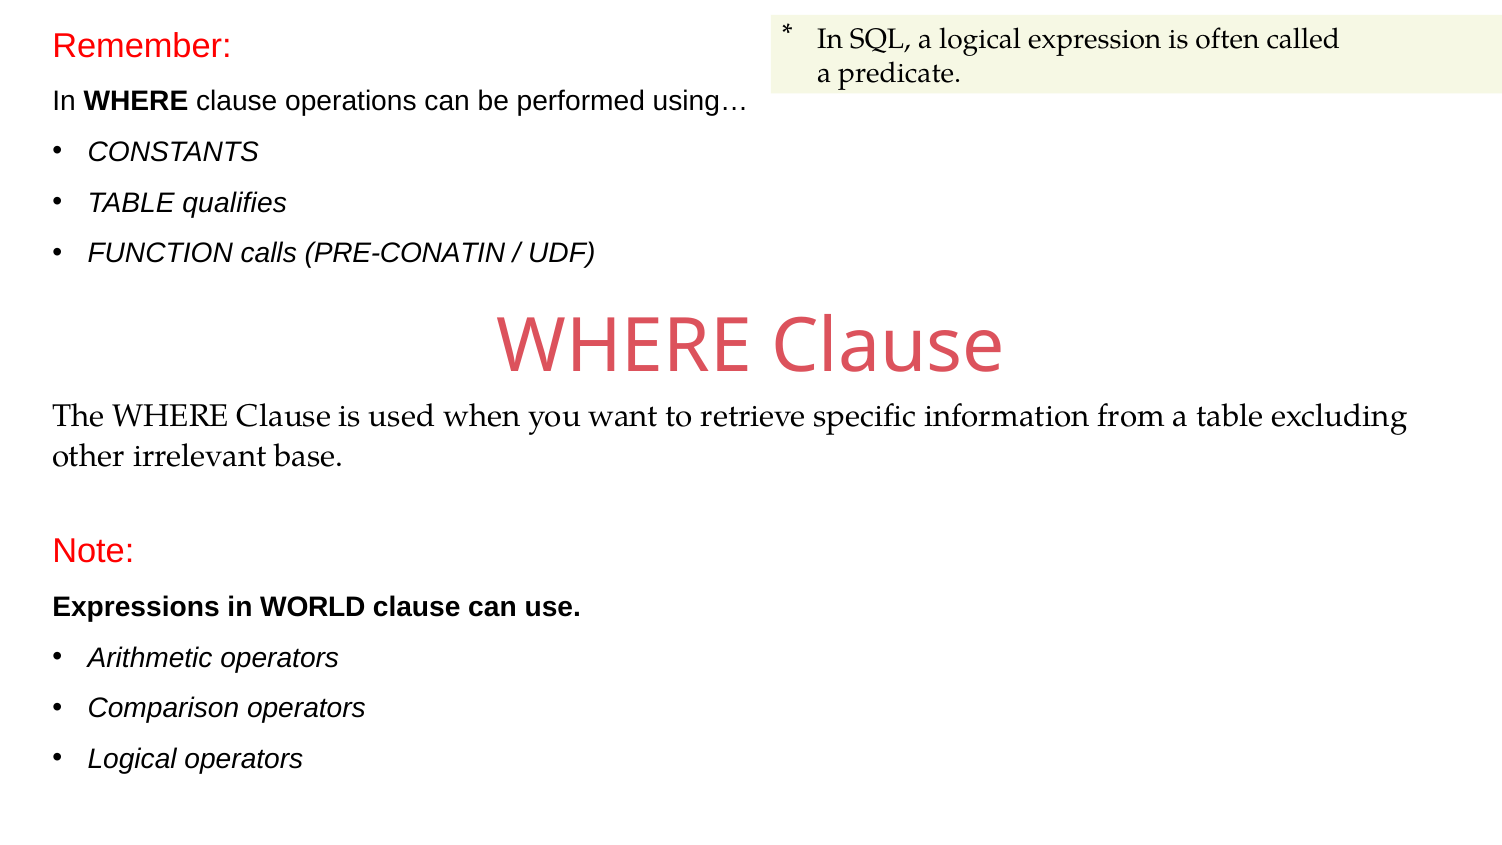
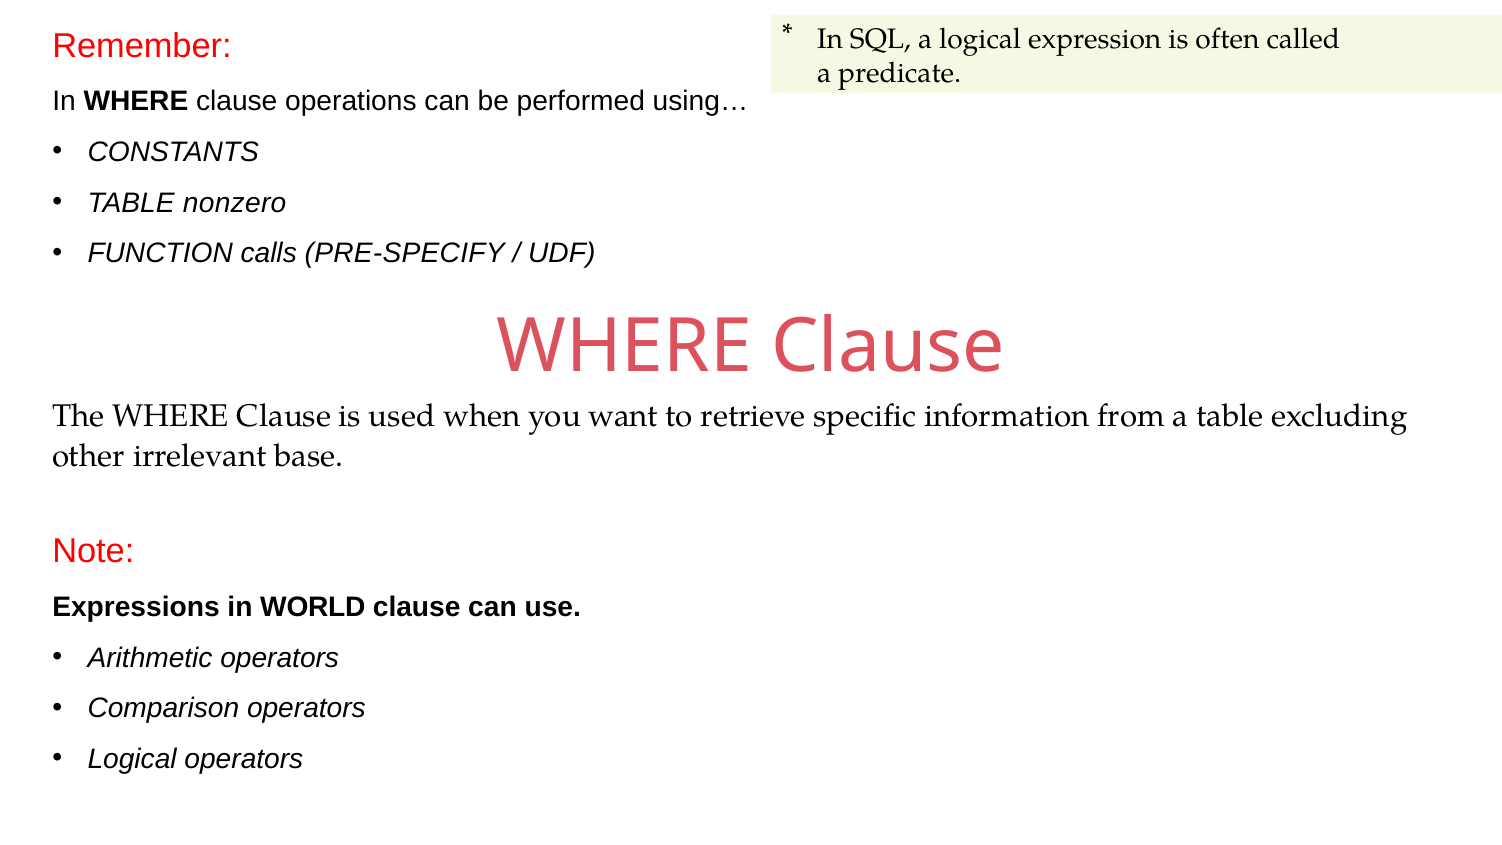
qualifies: qualifies -> nonzero
PRE-CONATIN: PRE-CONATIN -> PRE-SPECIFY
